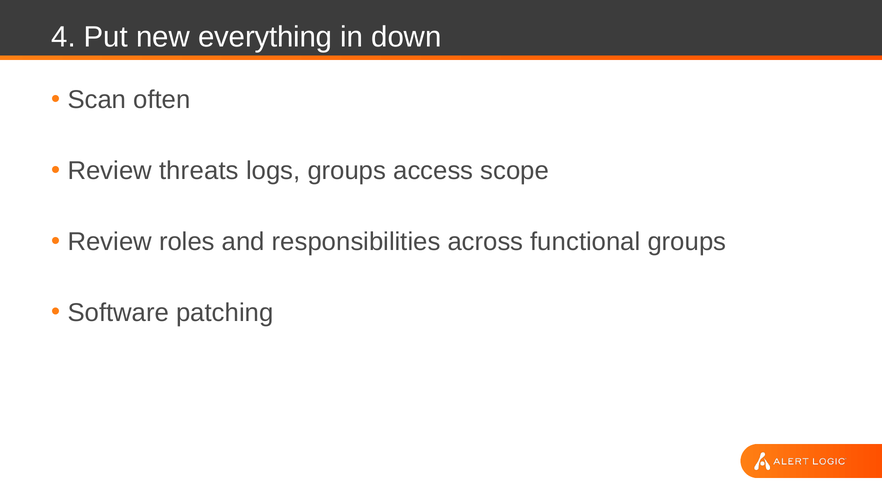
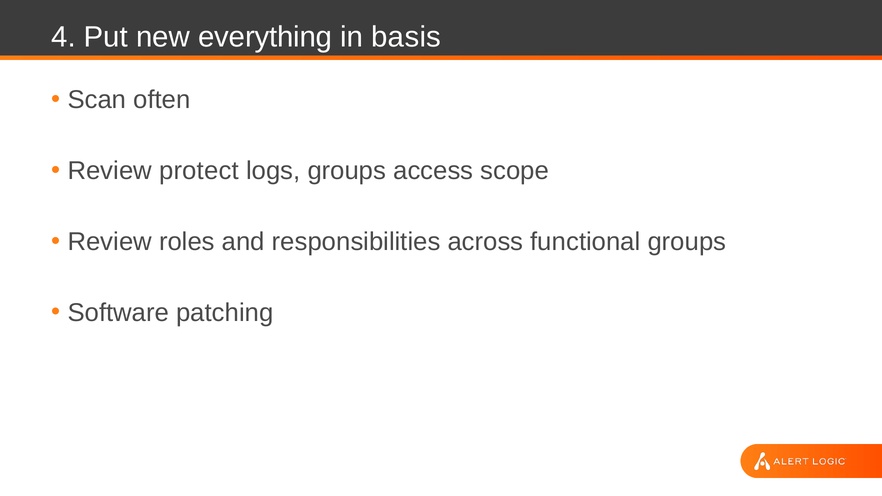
down: down -> basis
threats: threats -> protect
